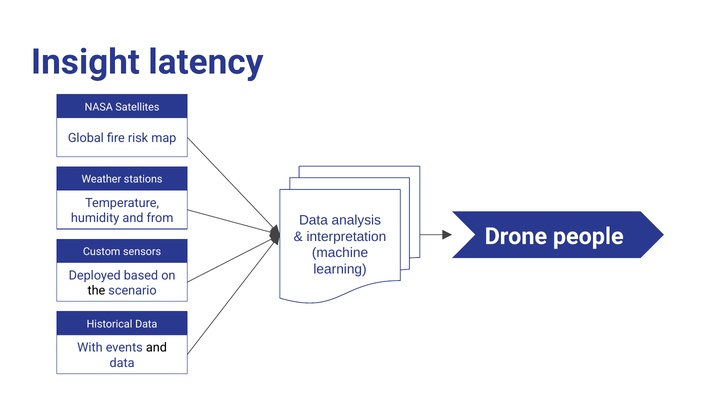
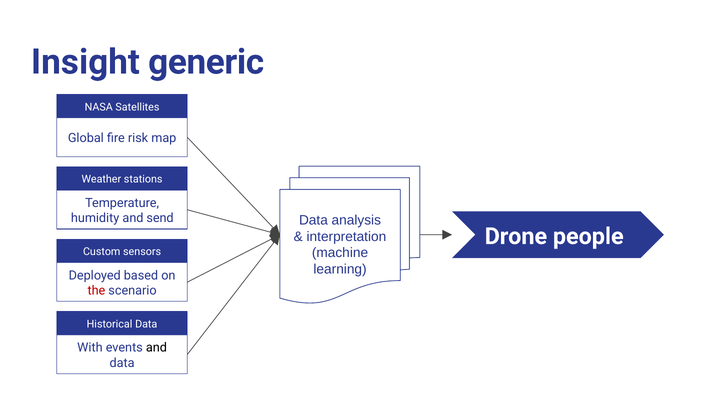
latency: latency -> generic
from: from -> send
the colour: black -> red
